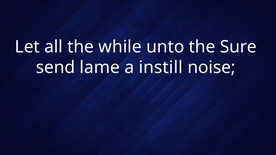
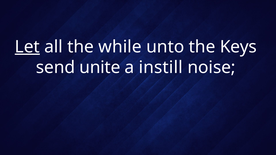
Let underline: none -> present
Sure: Sure -> Keys
lame: lame -> unite
